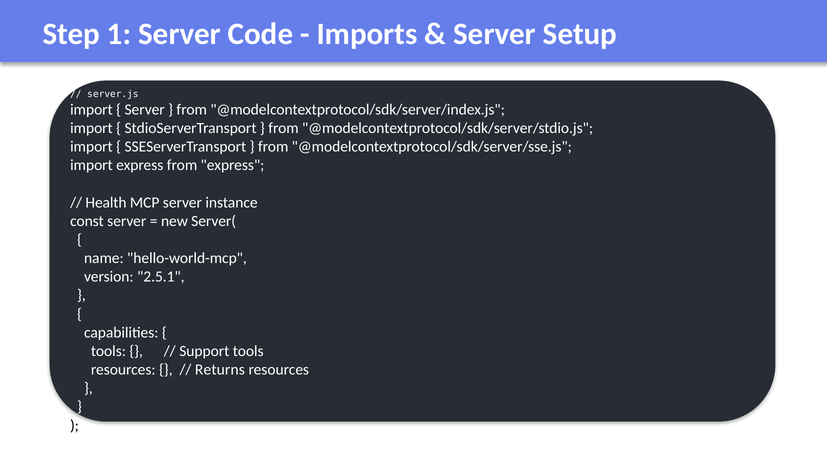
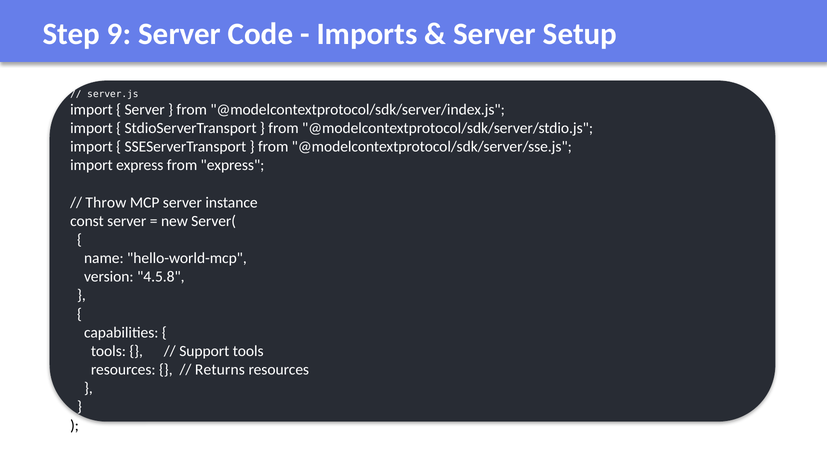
1: 1 -> 9
Health: Health -> Throw
2.5.1: 2.5.1 -> 4.5.8
